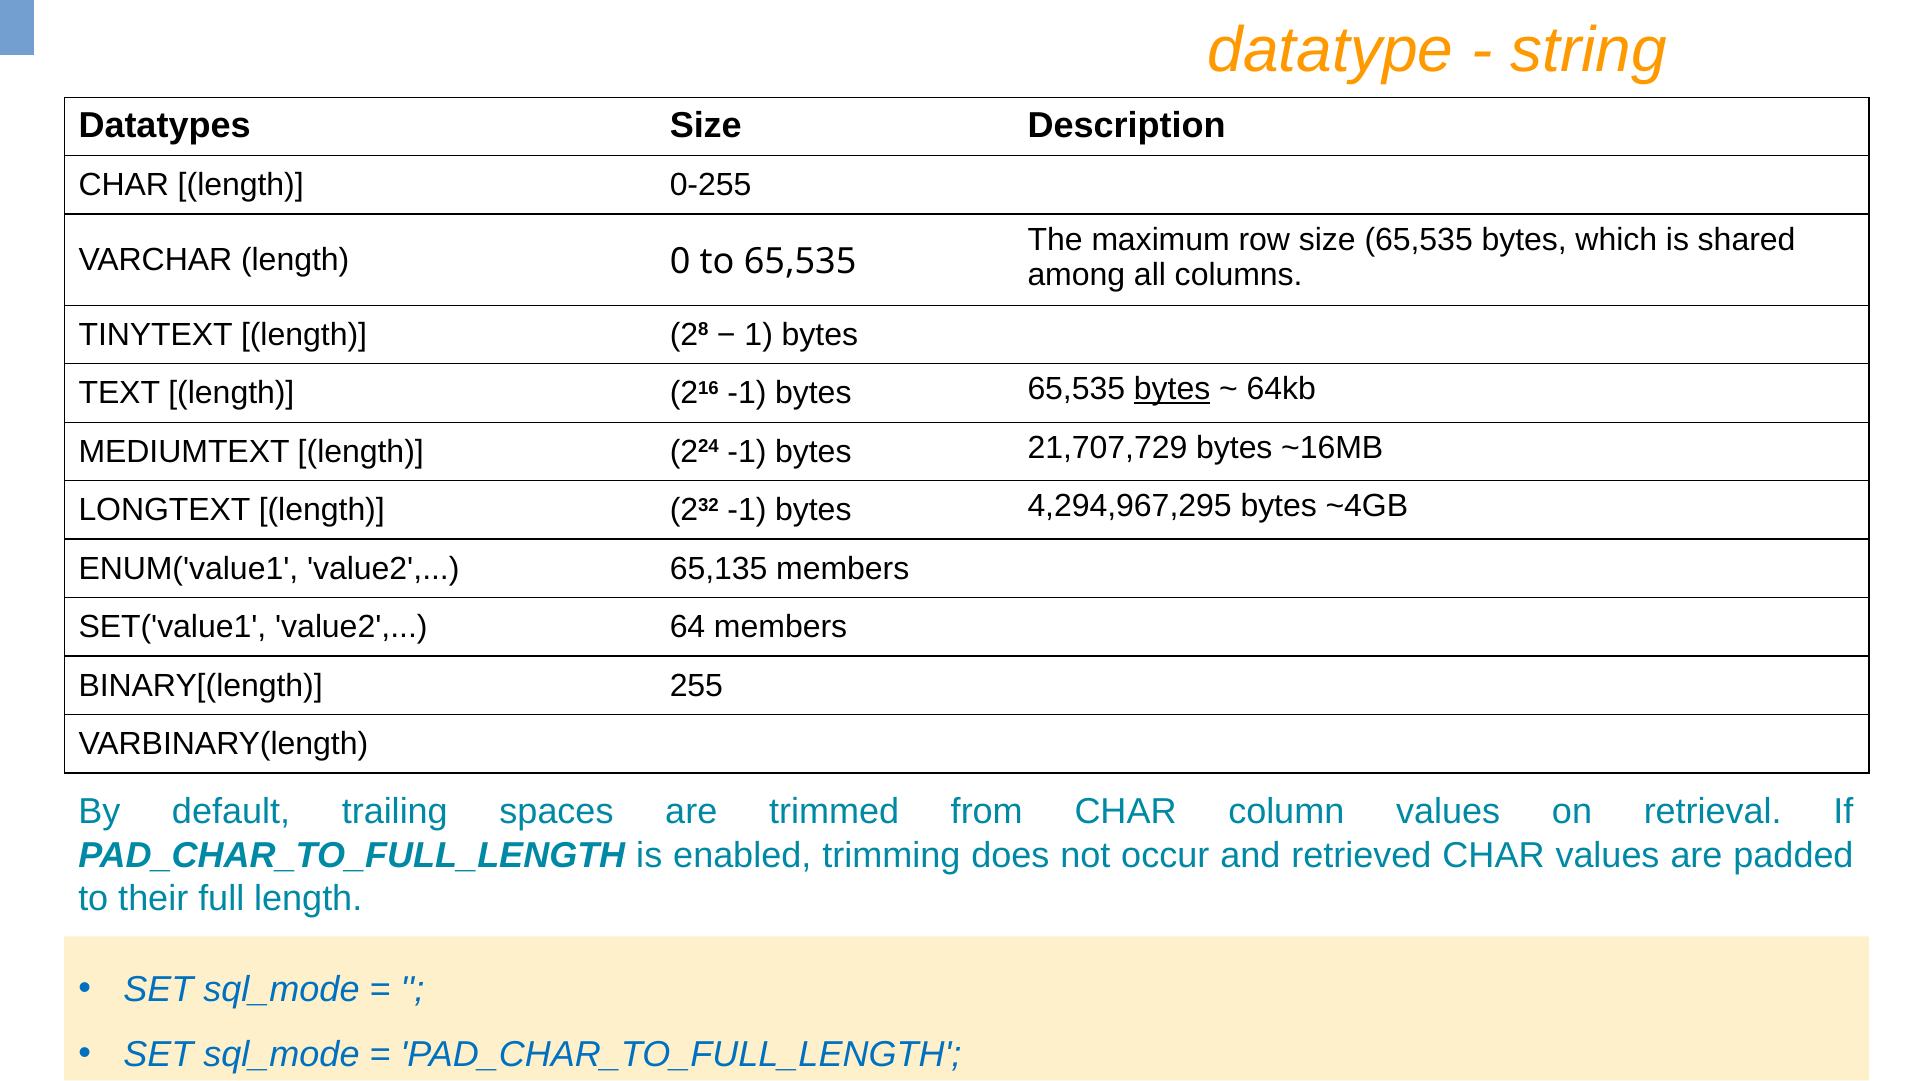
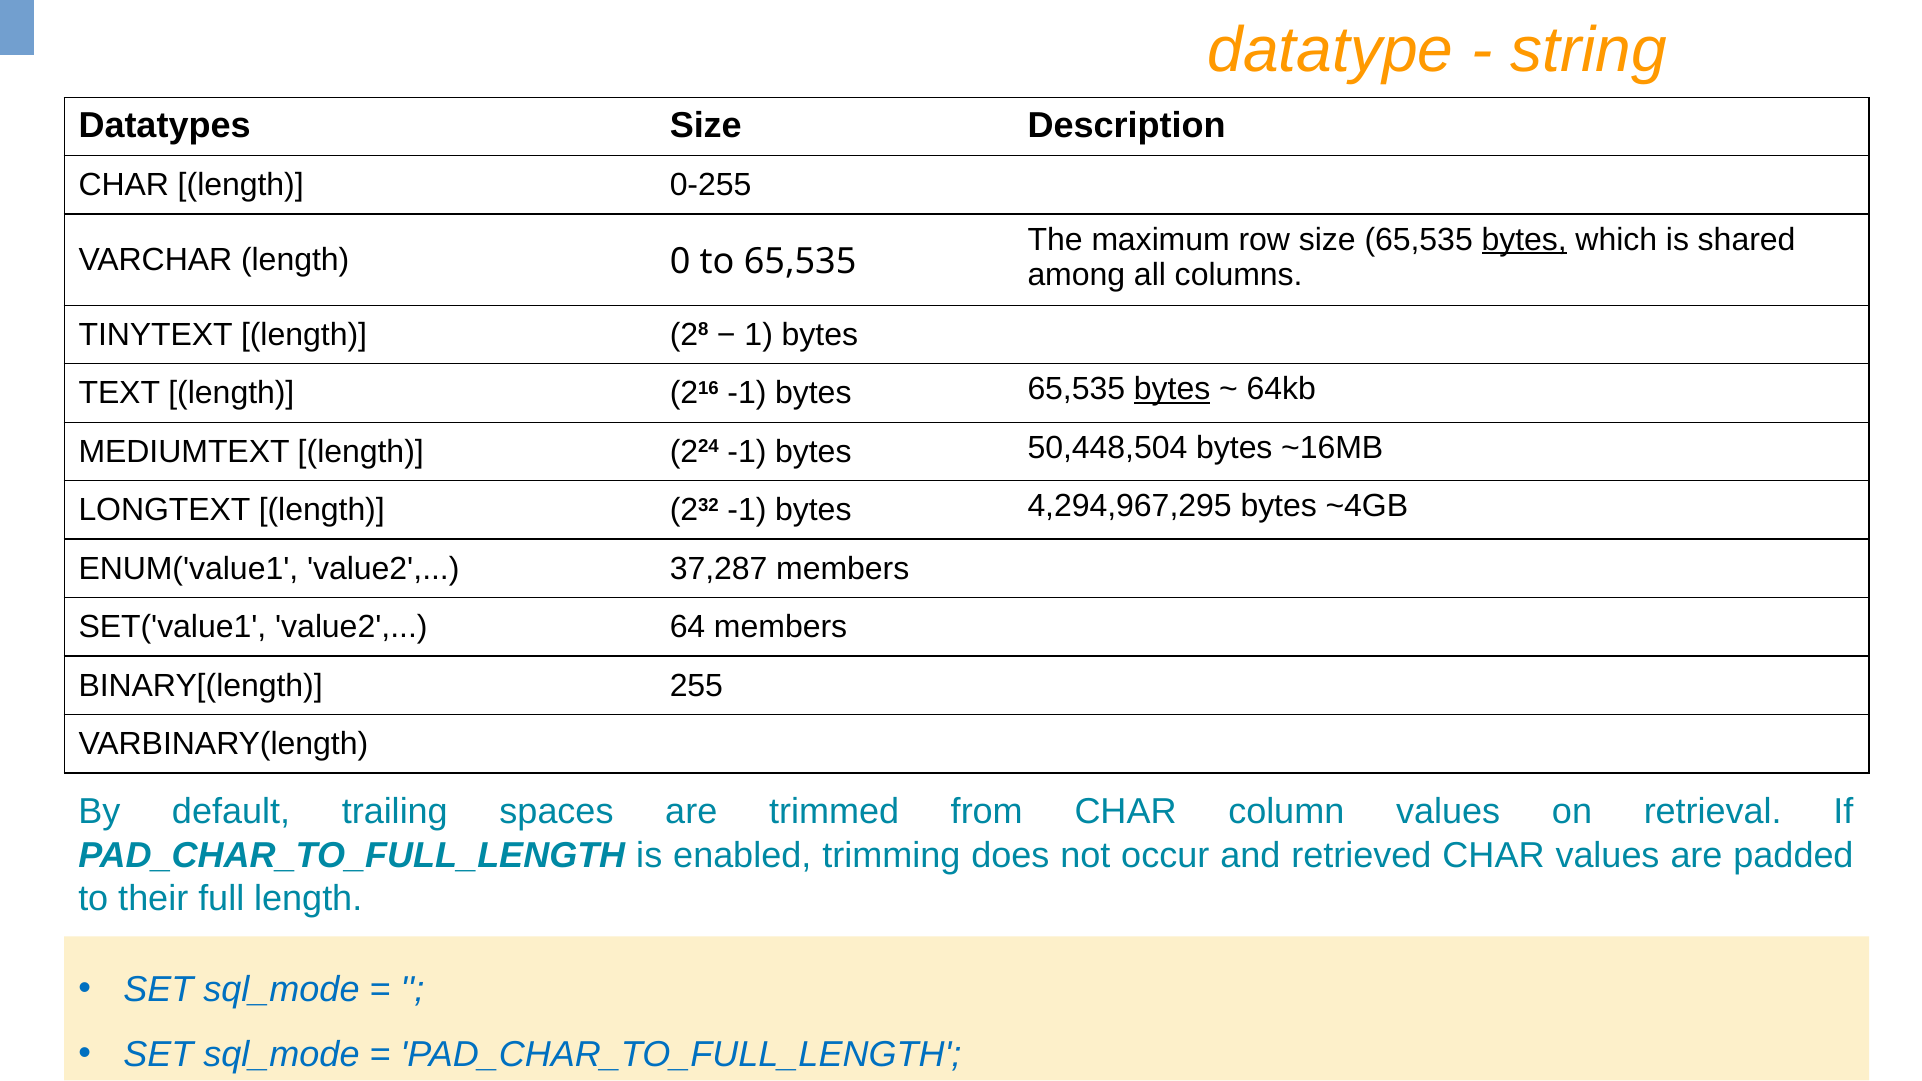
bytes at (1524, 239) underline: none -> present
21,707,729: 21,707,729 -> 50,448,504
65,135: 65,135 -> 37,287
